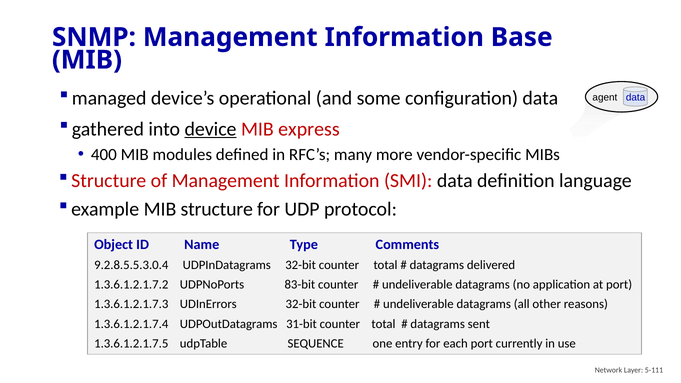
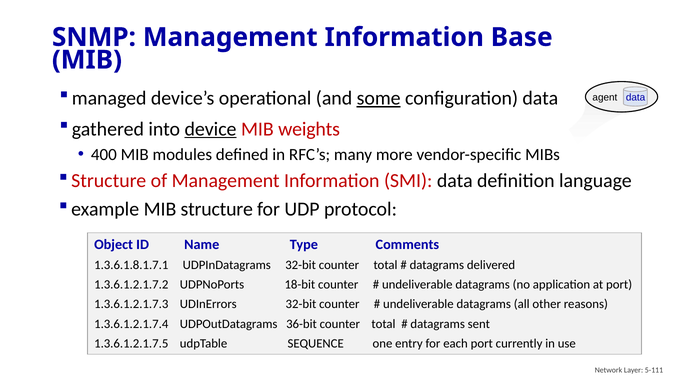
some underline: none -> present
express: express -> weights
9.2.8.5.5.3.0.4: 9.2.8.5.5.3.0.4 -> 1.3.6.1.8.1.7.1
83-bit: 83-bit -> 18-bit
31-bit: 31-bit -> 36-bit
